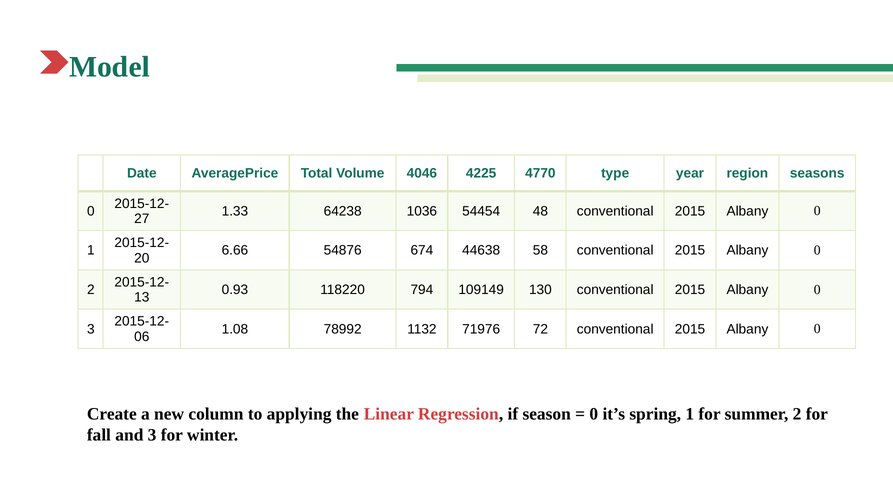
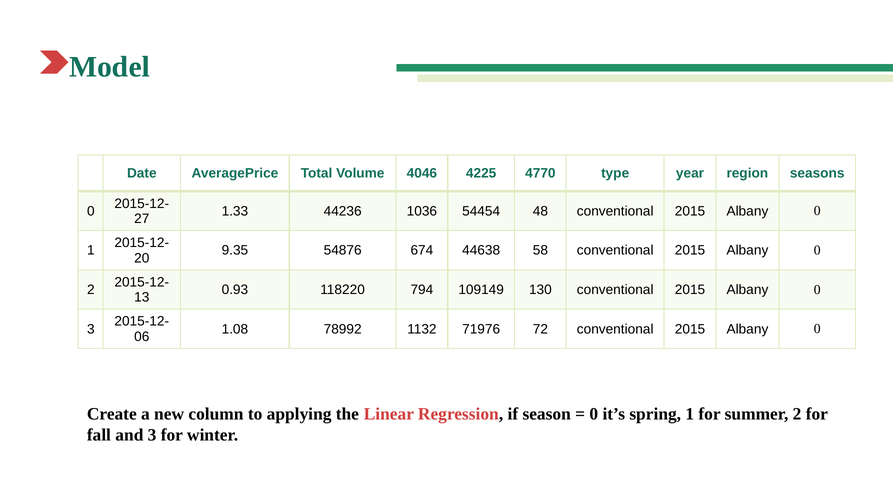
64238: 64238 -> 44236
6.66: 6.66 -> 9.35
